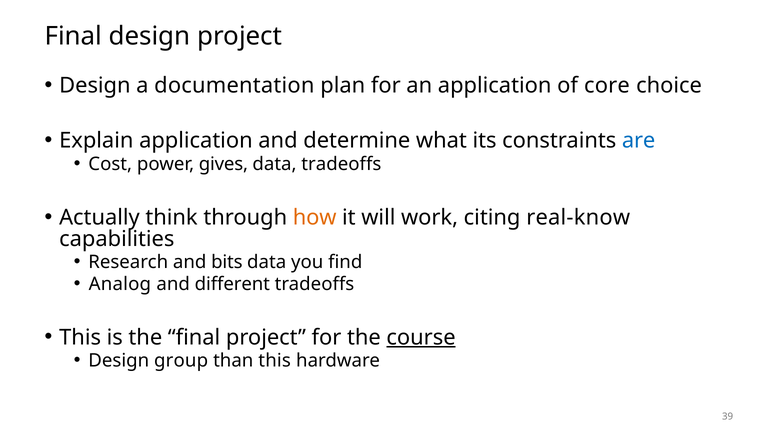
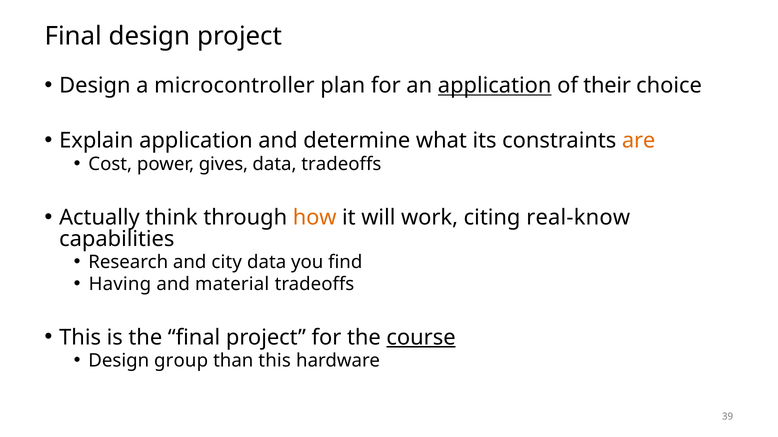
documentation: documentation -> microcontroller
application at (495, 86) underline: none -> present
core: core -> their
are colour: blue -> orange
bits: bits -> city
Analog: Analog -> Having
different: different -> material
